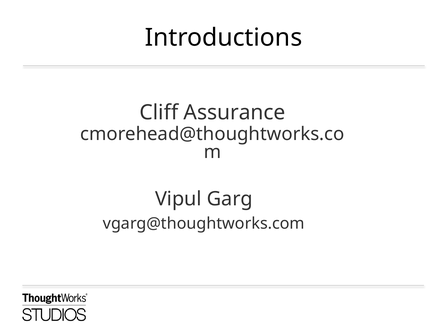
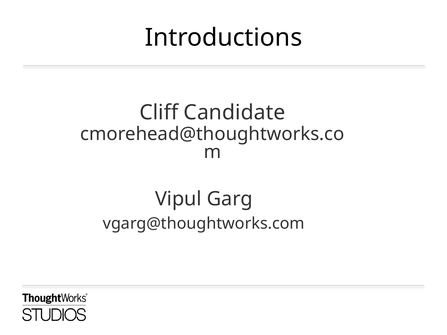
Assurance: Assurance -> Candidate
